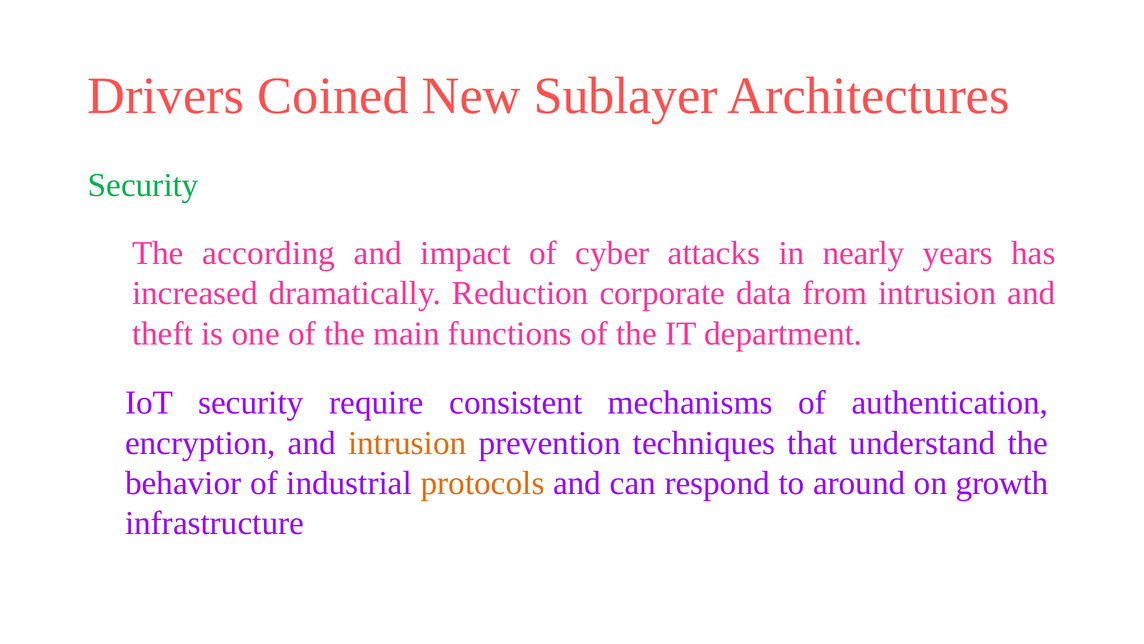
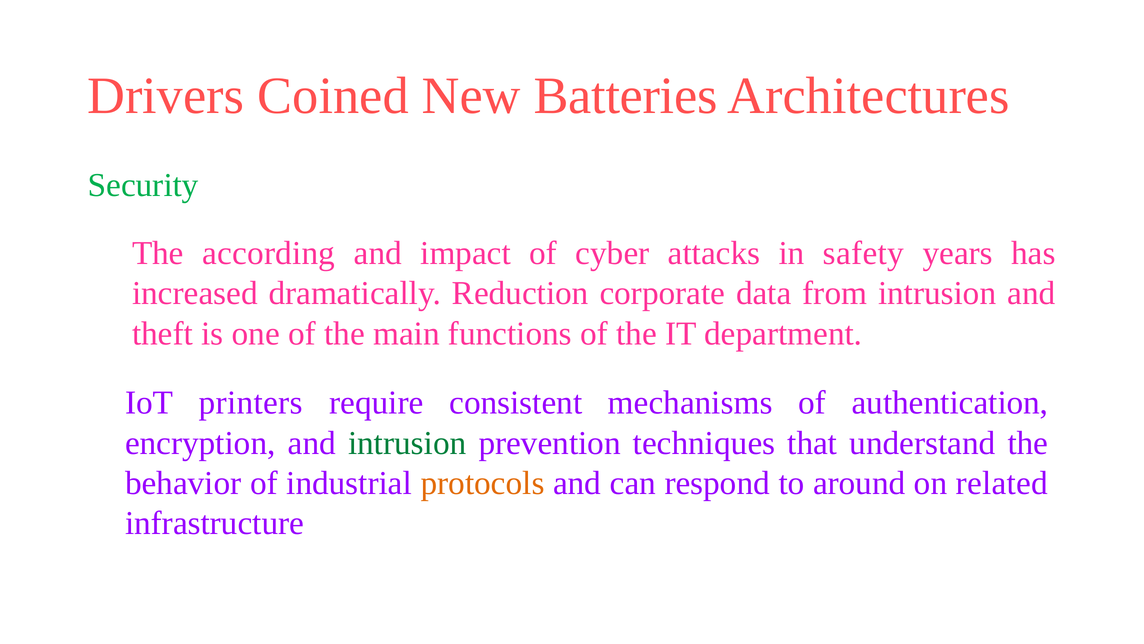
Sublayer: Sublayer -> Batteries
nearly: nearly -> safety
IoT security: security -> printers
intrusion at (407, 443) colour: orange -> green
growth: growth -> related
